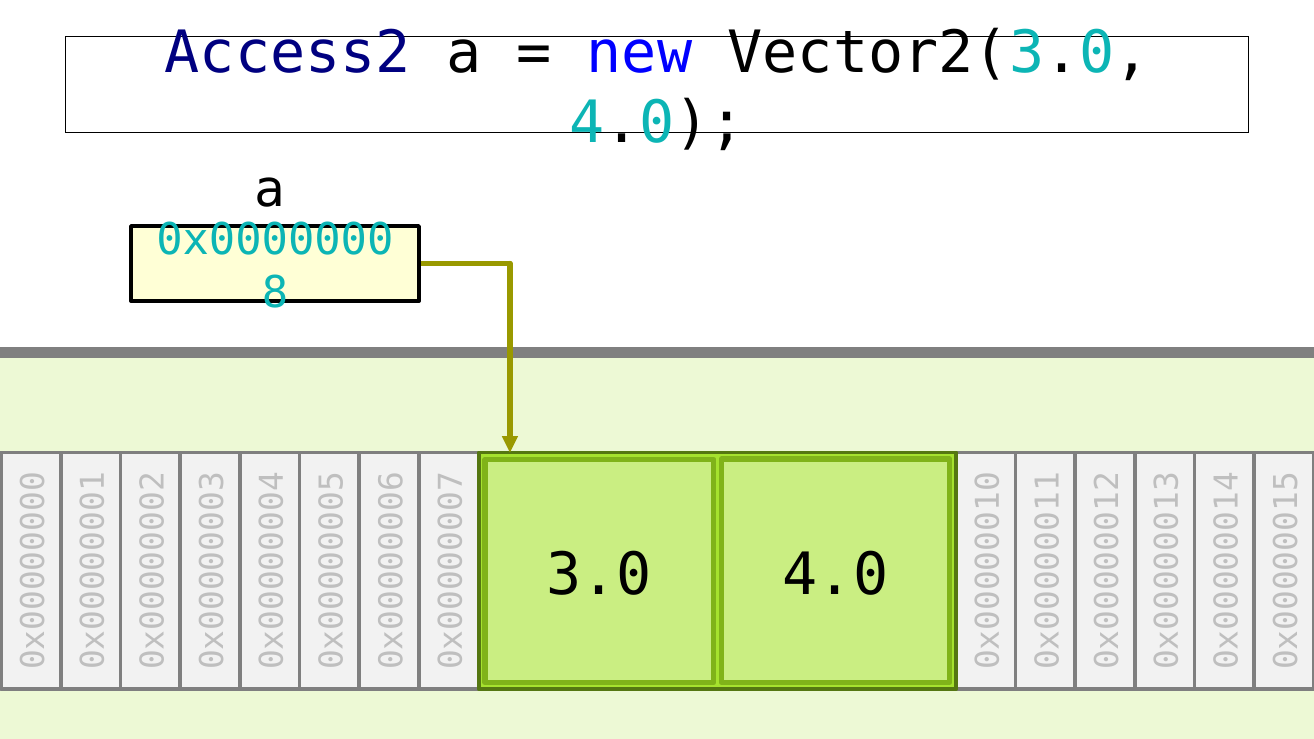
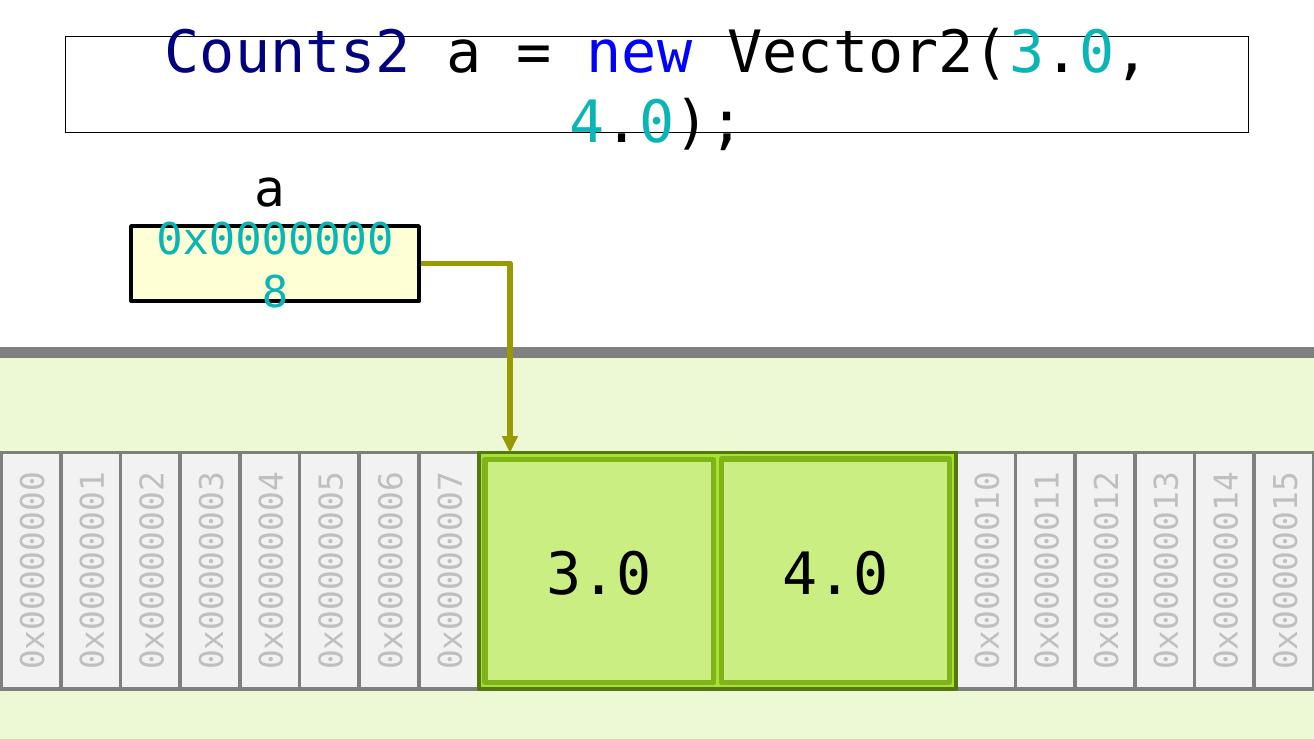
Access2: Access2 -> Counts2
